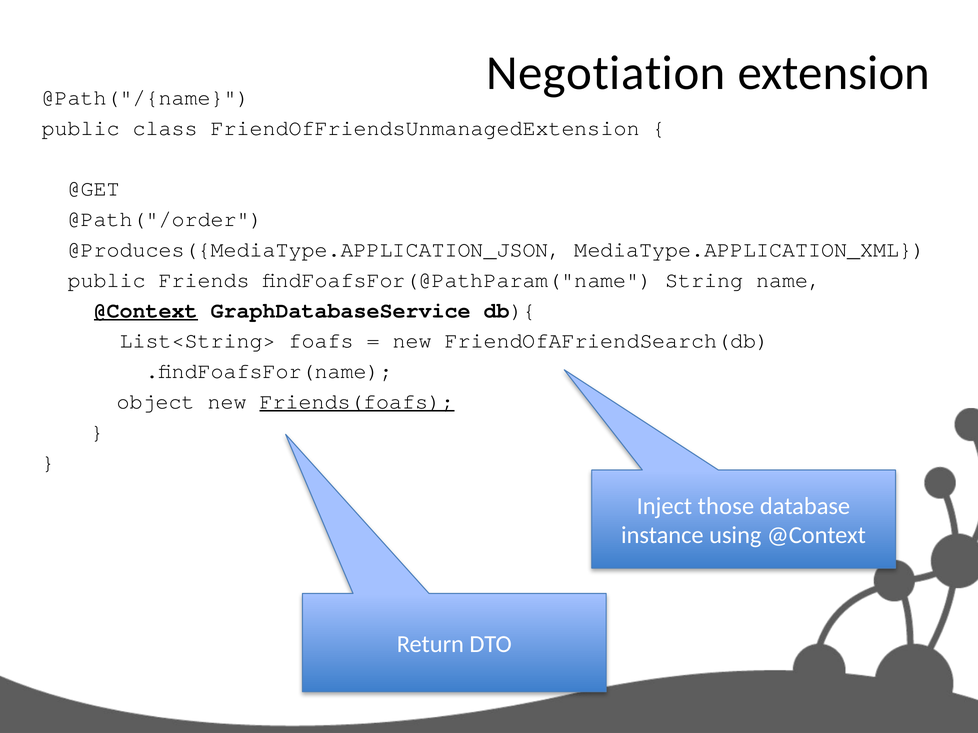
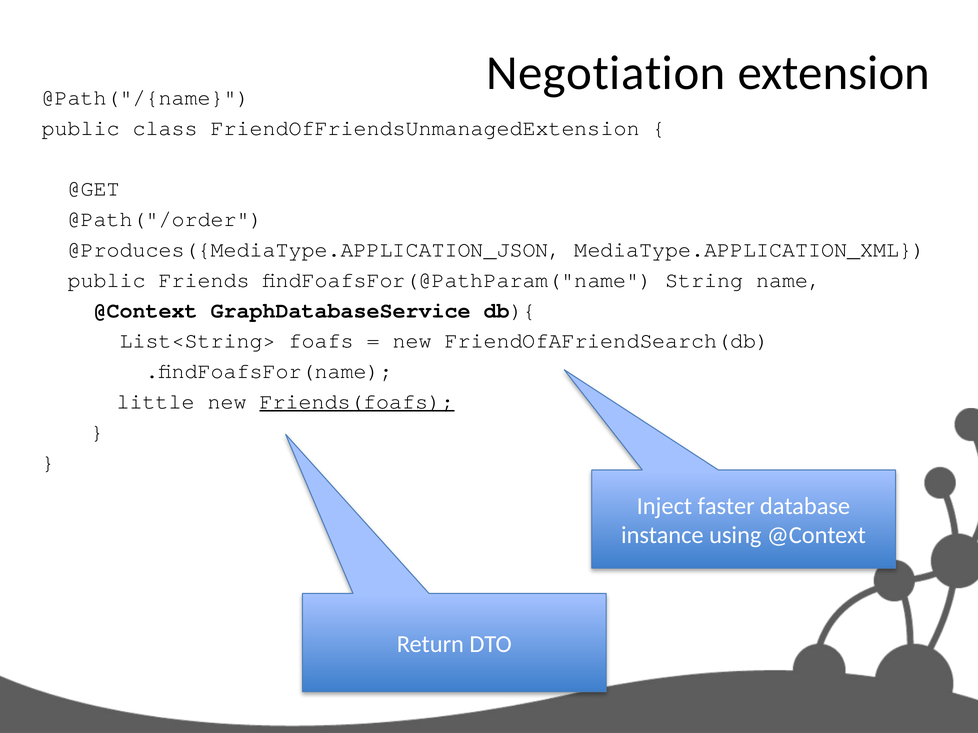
@Context at (146, 311) underline: present -> none
object: object -> little
those: those -> faster
